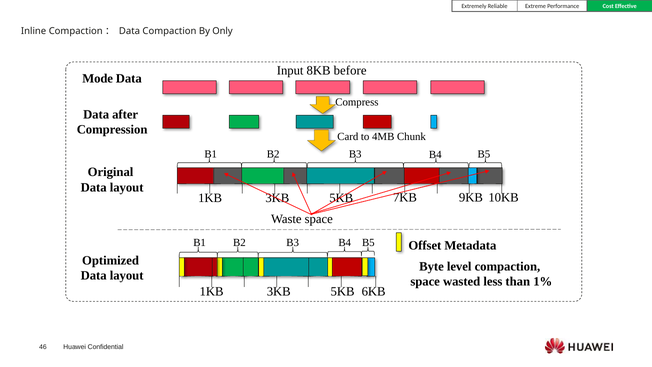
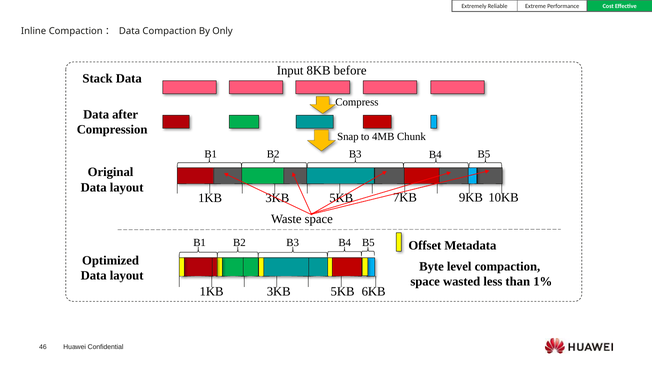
Mode: Mode -> Stack
Card: Card -> Snap
